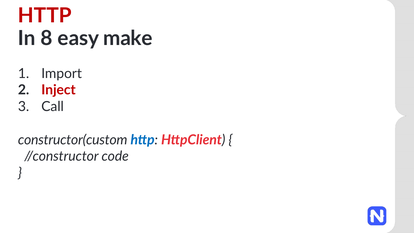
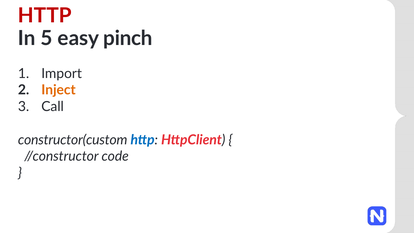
8: 8 -> 5
make: make -> pinch
Inject colour: red -> orange
